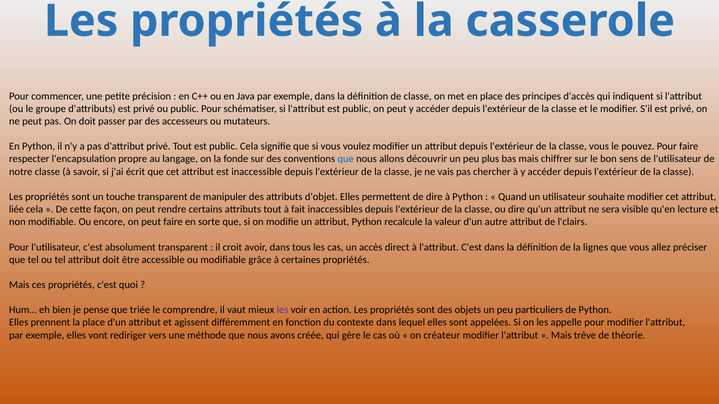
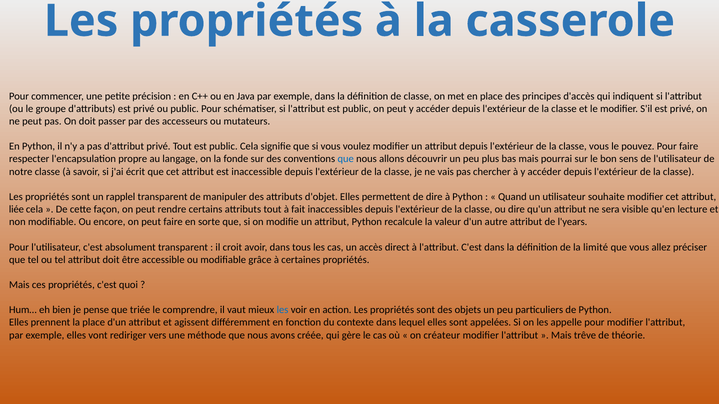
chiffrer: chiffrer -> pourrai
touche: touche -> rapplel
l'clairs: l'clairs -> l'years
lignes: lignes -> limité
les at (283, 310) colour: purple -> blue
